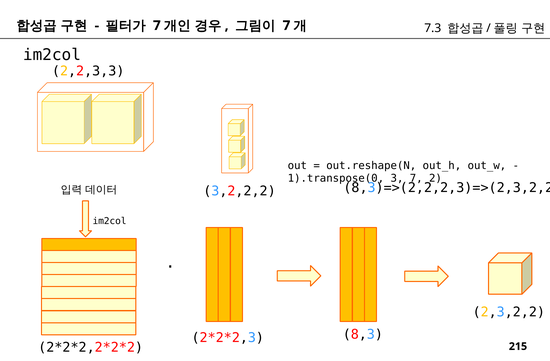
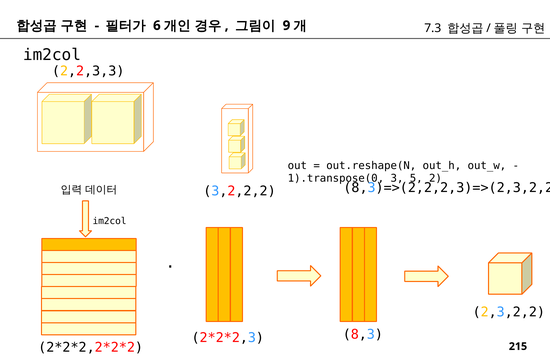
7 at (157, 26): 7 -> 6
7 at (286, 26): 7 -> 9
3 7: 7 -> 5
